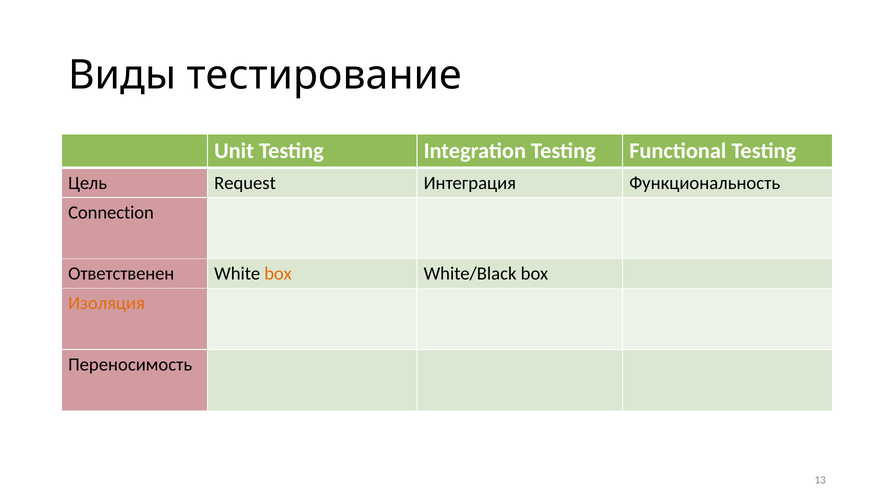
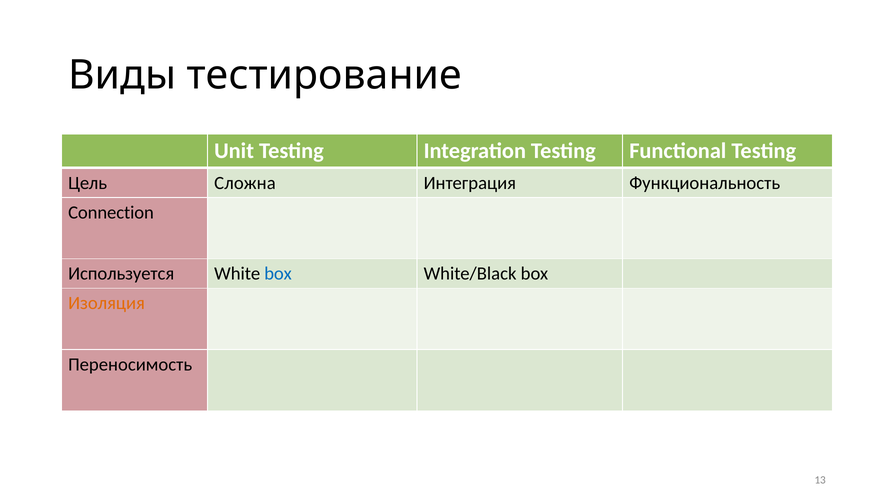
Request: Request -> Сложна
Ответственен: Ответственен -> Используется
box at (278, 274) colour: orange -> blue
